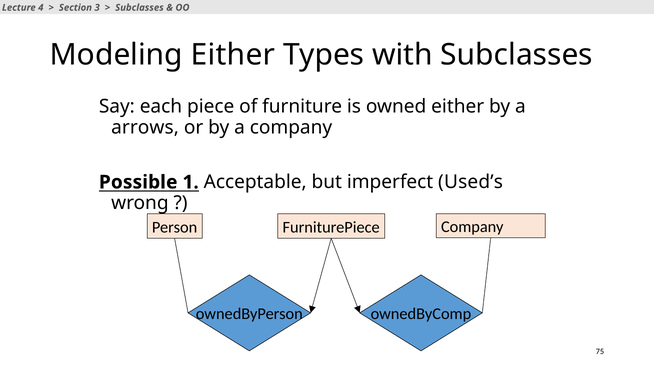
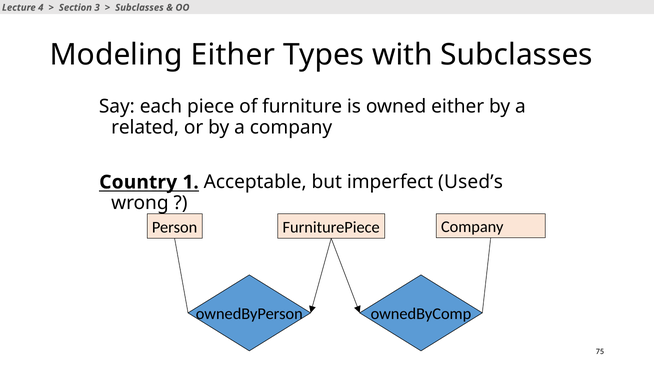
arrows: arrows -> related
Possible: Possible -> Country
